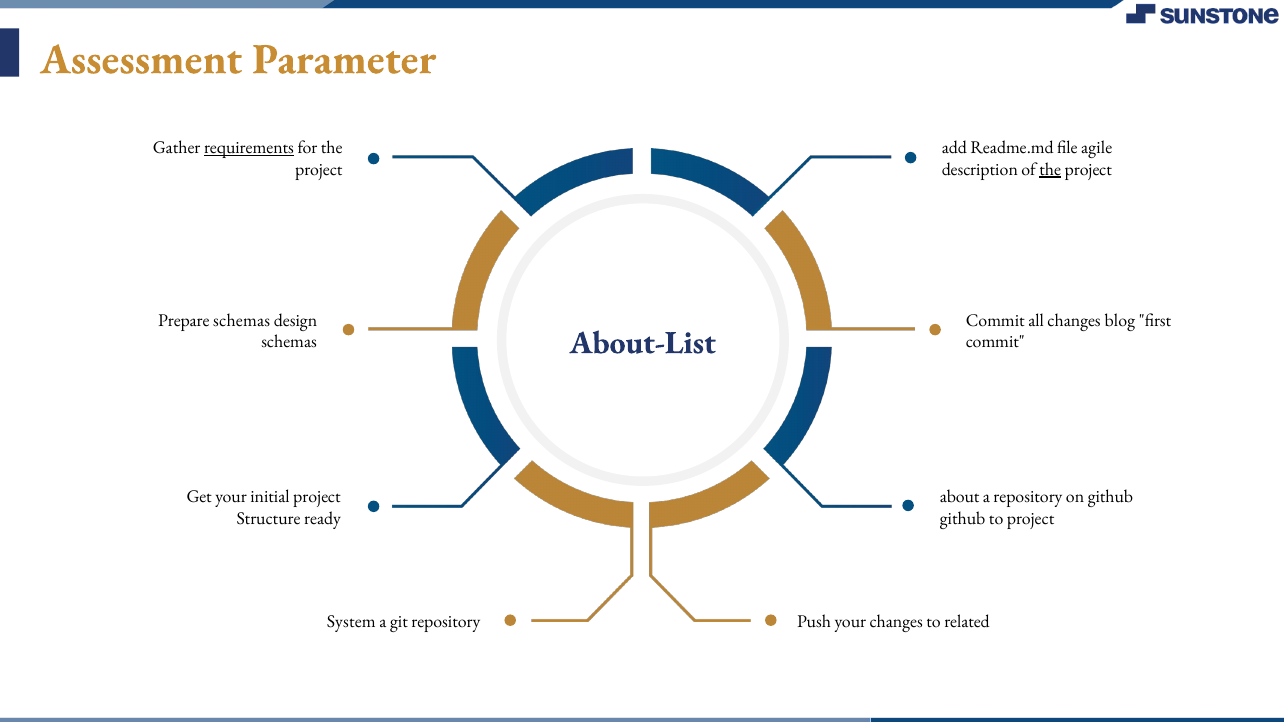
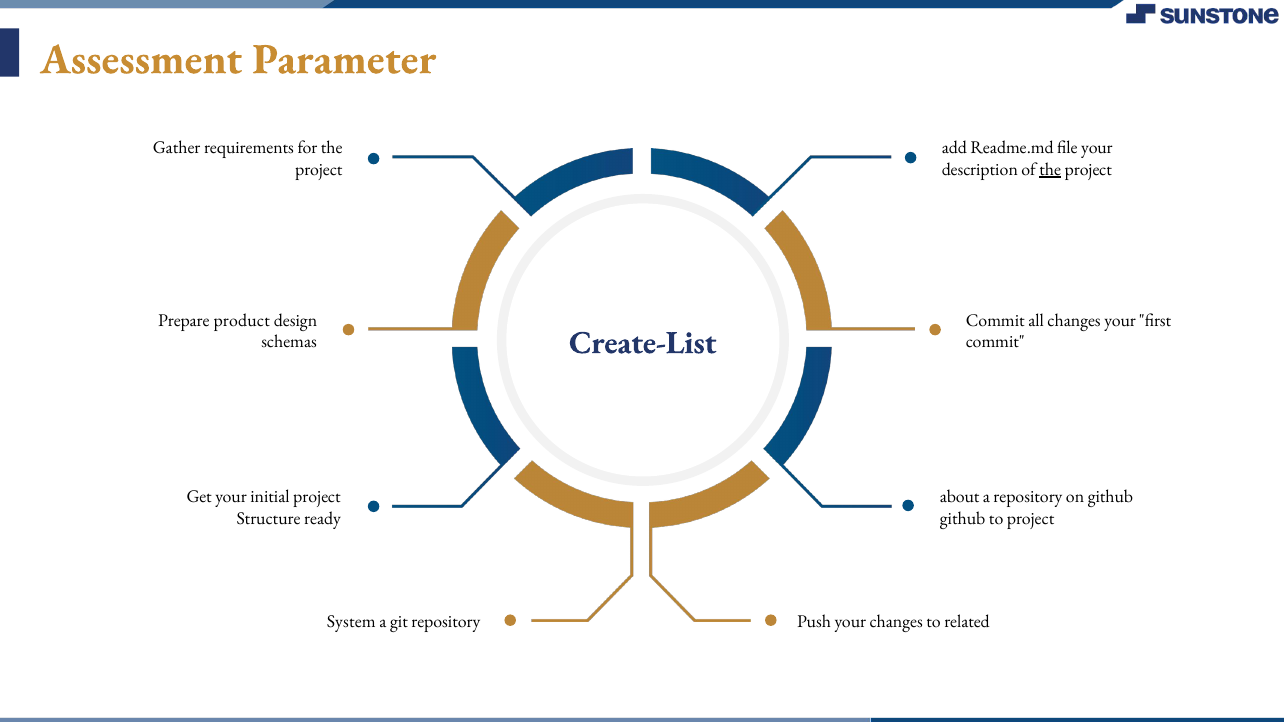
requirements underline: present -> none
file agile: agile -> your
Prepare schemas: schemas -> product
changes blog: blog -> your
About-List: About-List -> Create-List
